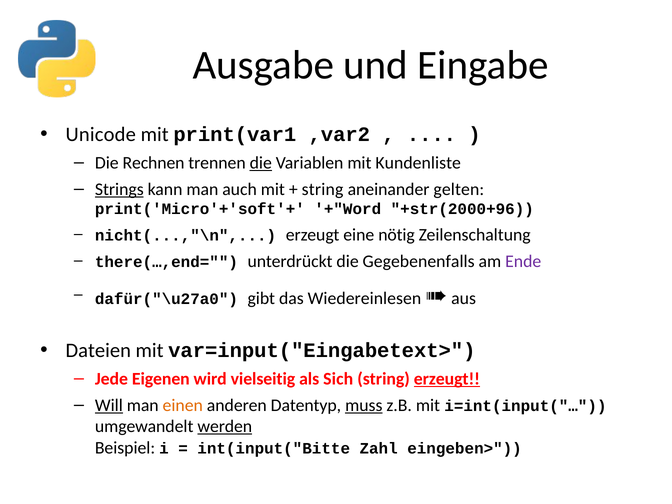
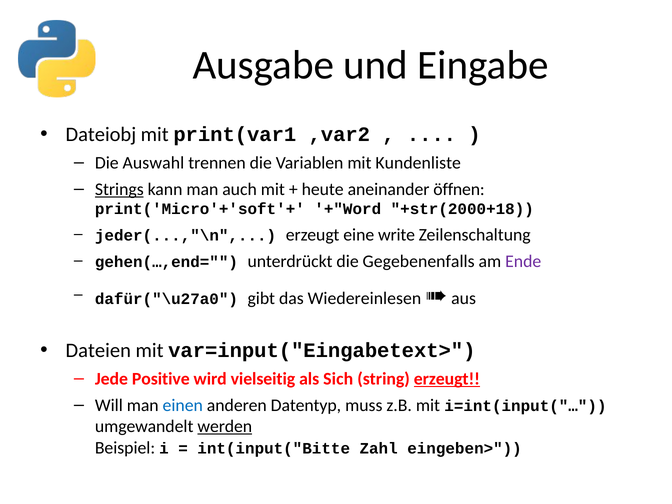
Unicode: Unicode -> Dateiobj
Rechnen: Rechnen -> Auswahl
die at (261, 163) underline: present -> none
string at (323, 189): string -> heute
gelten: gelten -> öffnen
+str(2000+96: +str(2000+96 -> +str(2000+18
nicht(...,"\n: nicht(...,"\n -> jeder(...,"\n
nötig: nötig -> write
there(…,end=: there(…,end= -> gehen(…,end=
Eigenen: Eigenen -> Positive
Will underline: present -> none
einen colour: orange -> blue
muss underline: present -> none
